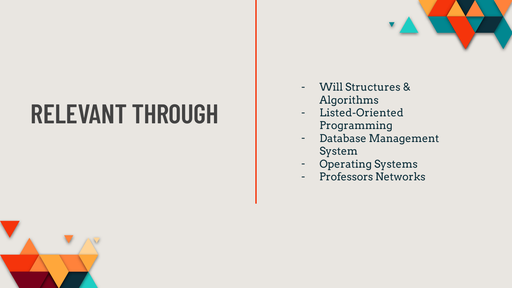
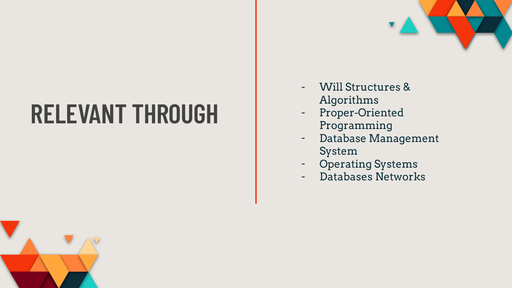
Listed-Oriented: Listed-Oriented -> Proper-Oriented
Professors: Professors -> Databases
